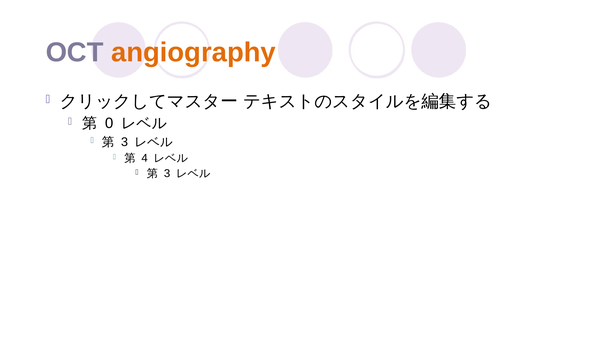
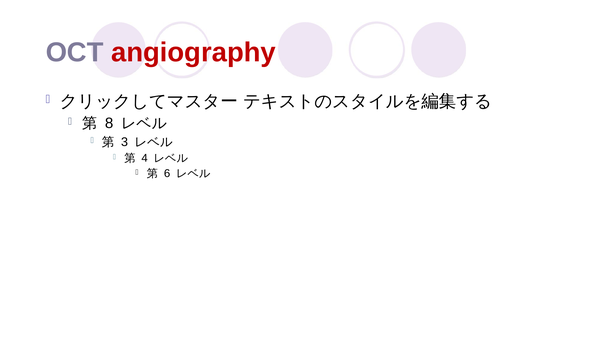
angiography colour: orange -> red
0: 0 -> 8
3 at (167, 174): 3 -> 6
